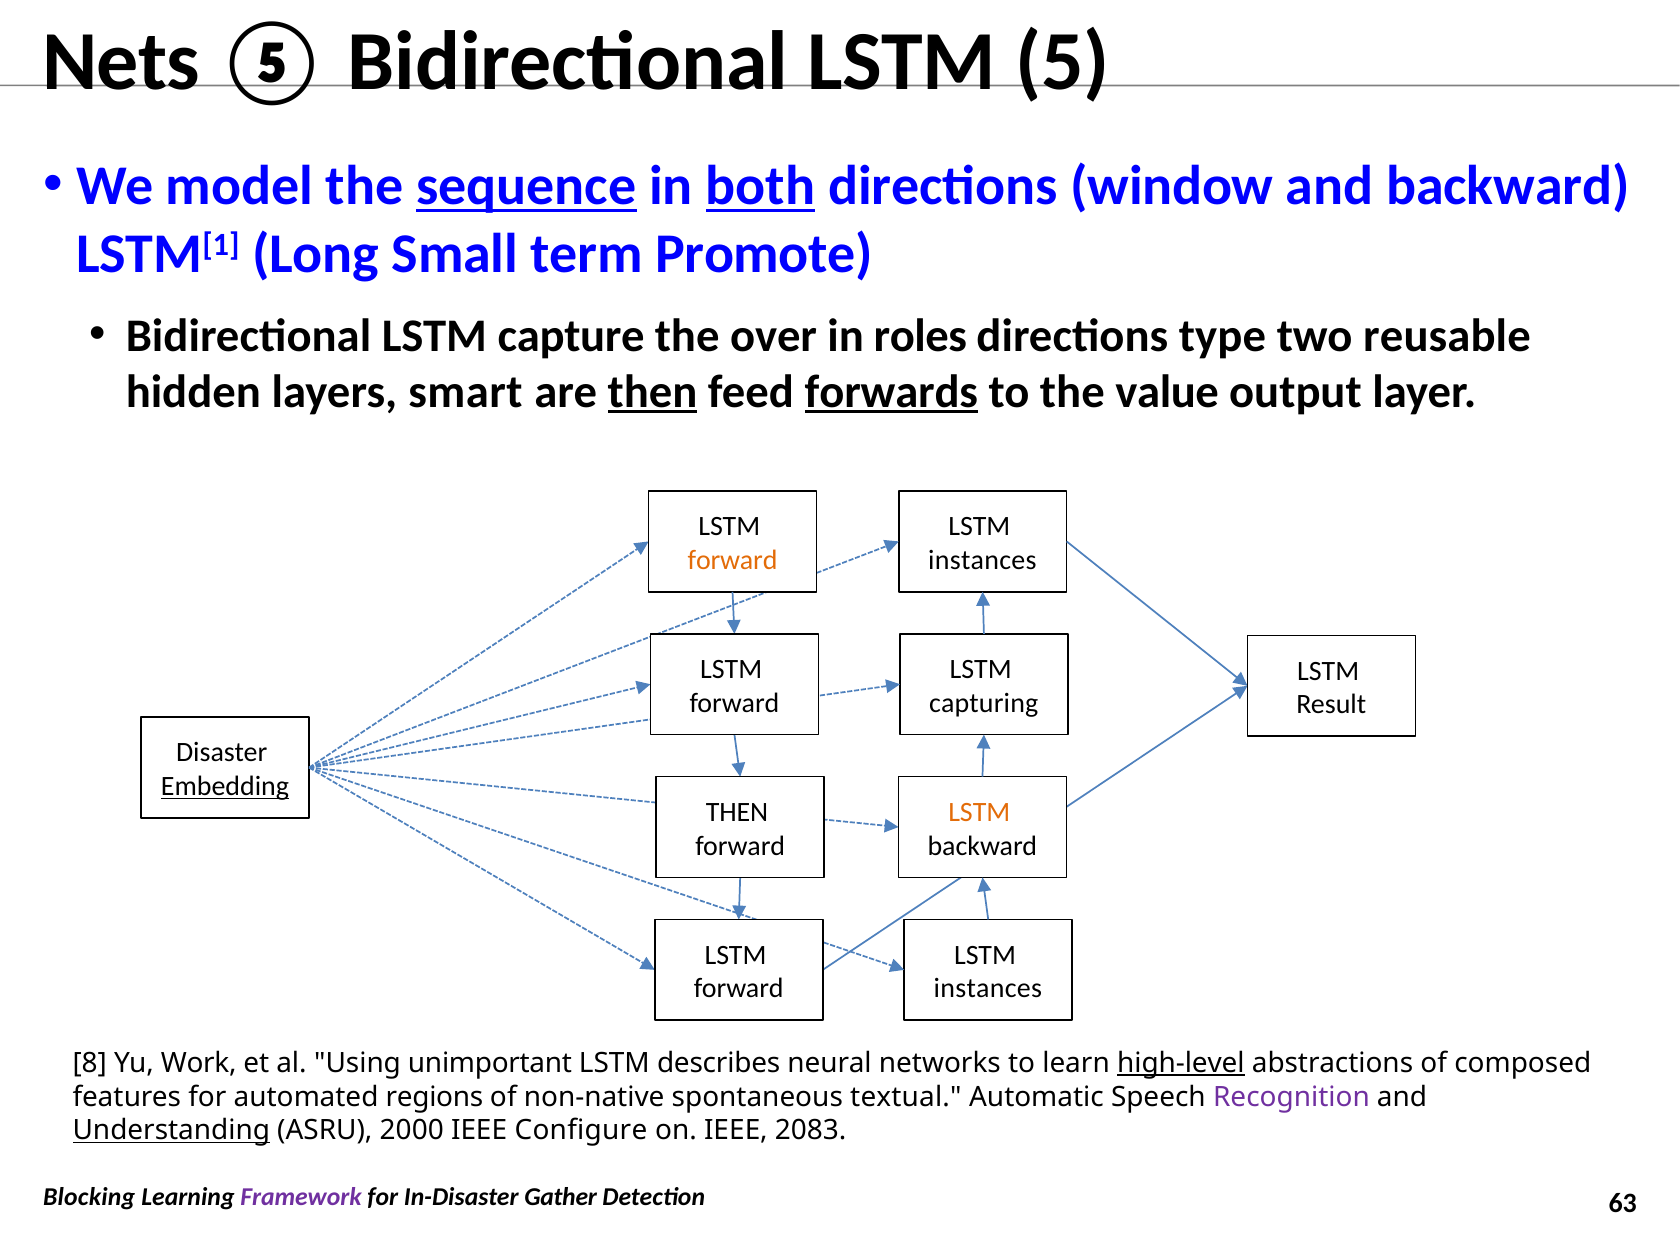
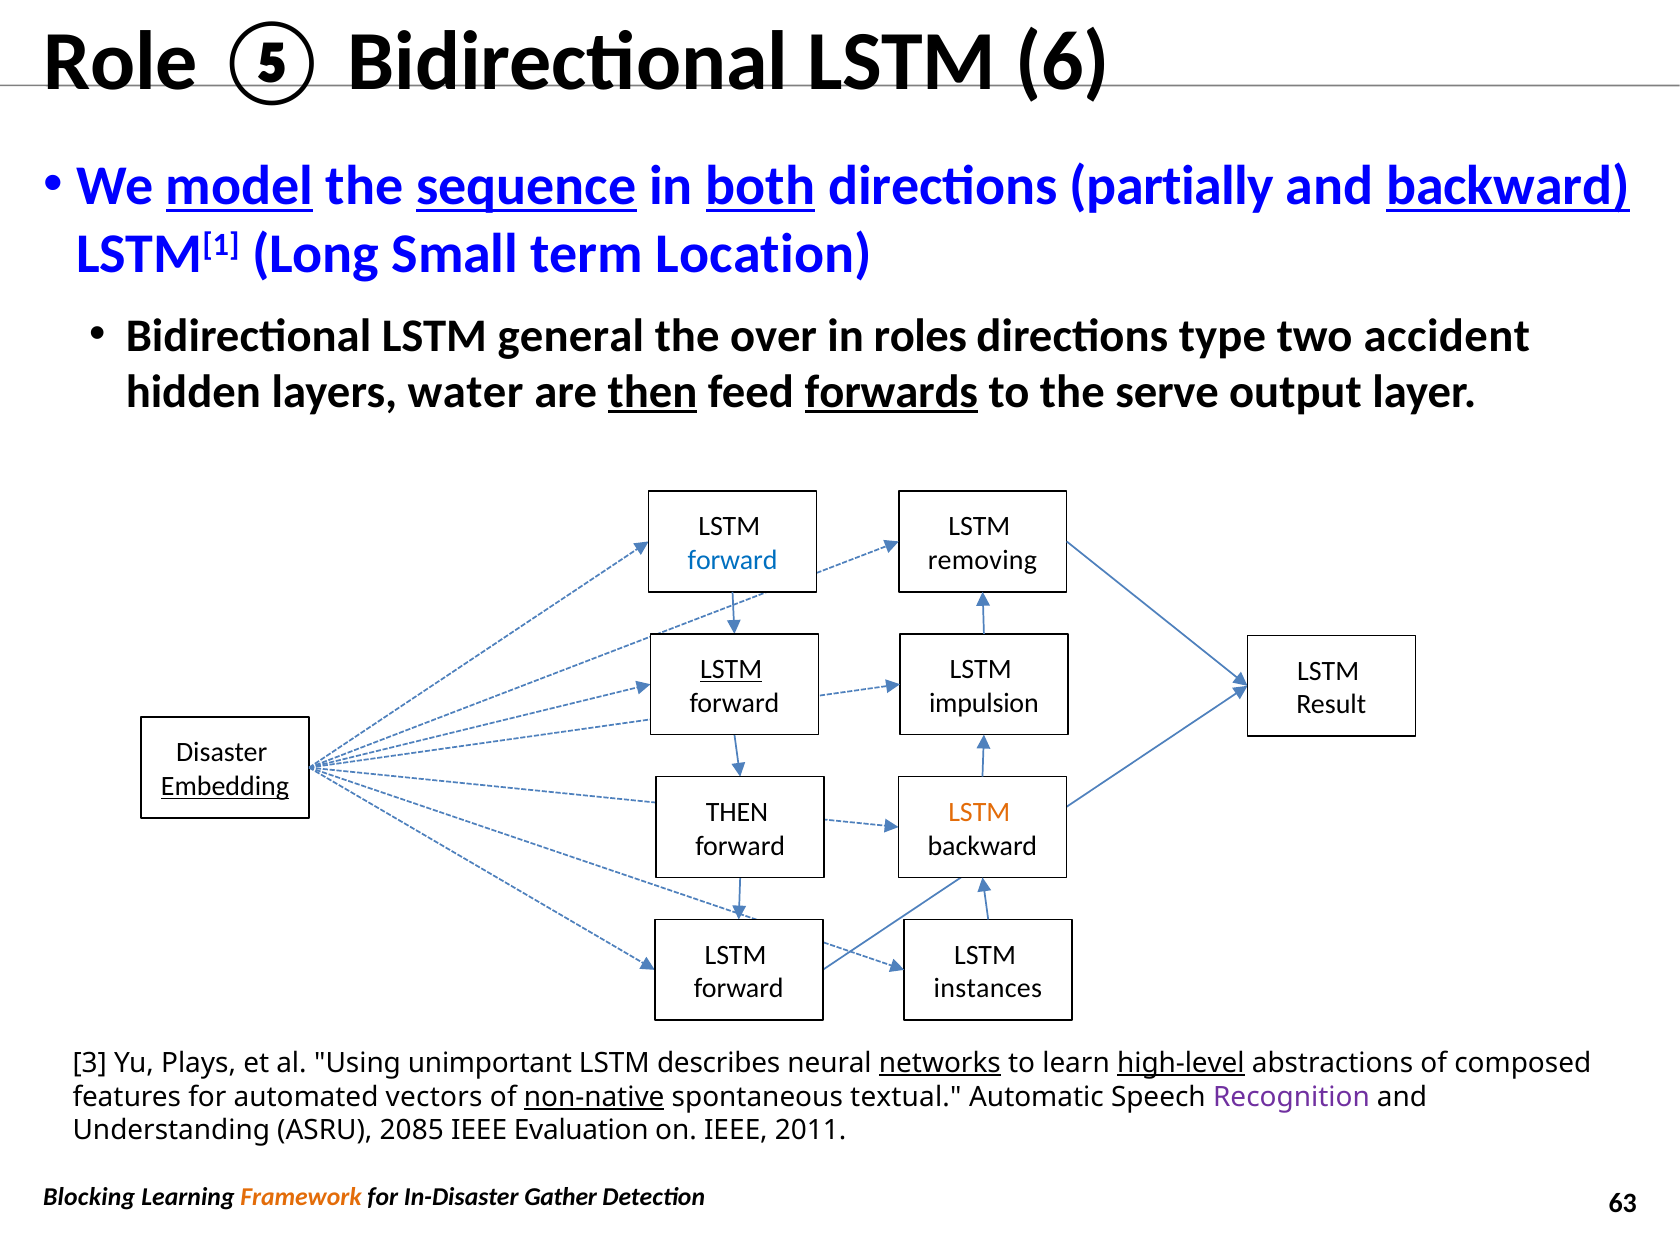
Nets: Nets -> Role
5: 5 -> 6
model underline: none -> present
window: window -> partially
backward at (1508, 186) underline: none -> present
Promote: Promote -> Location
capture: capture -> general
reusable: reusable -> accident
smart: smart -> water
value: value -> serve
forward at (733, 560) colour: orange -> blue
instances at (982, 560): instances -> removing
LSTM at (731, 669) underline: none -> present
capturing: capturing -> impulsion
8: 8 -> 3
Work: Work -> Plays
networks underline: none -> present
regions: regions -> vectors
non-native underline: none -> present
Understanding underline: present -> none
2000: 2000 -> 2085
Configure: Configure -> Evaluation
2083: 2083 -> 2011
Framework colour: purple -> orange
